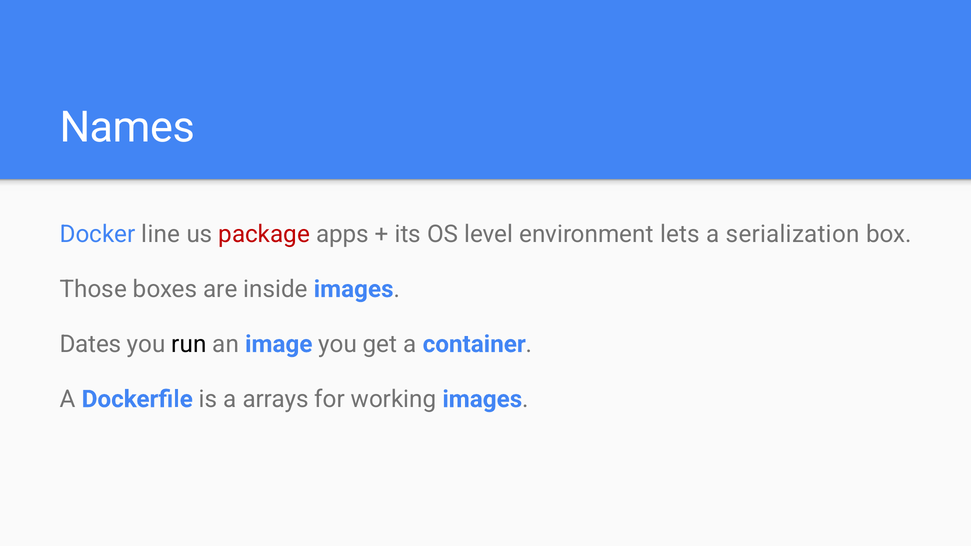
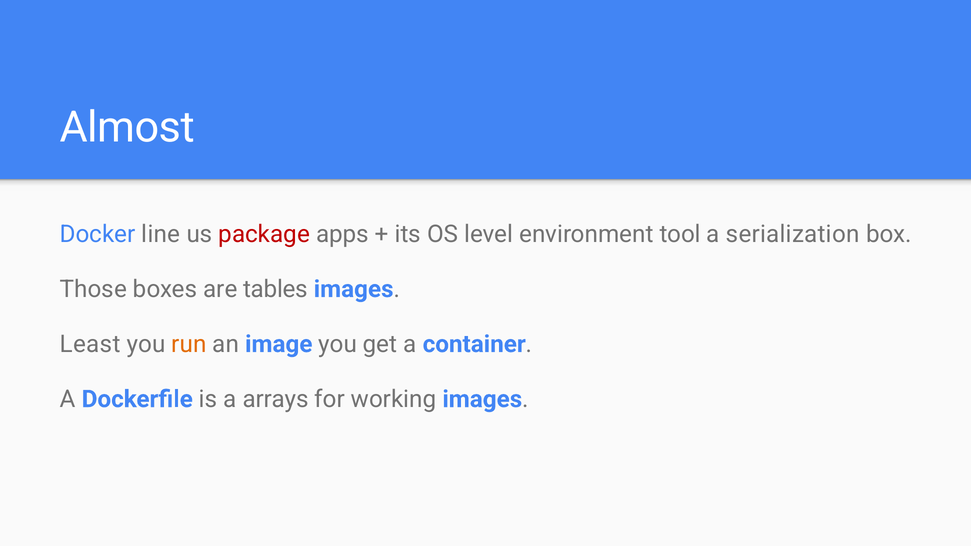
Names: Names -> Almost
lets: lets -> tool
inside: inside -> tables
Dates: Dates -> Least
run colour: black -> orange
